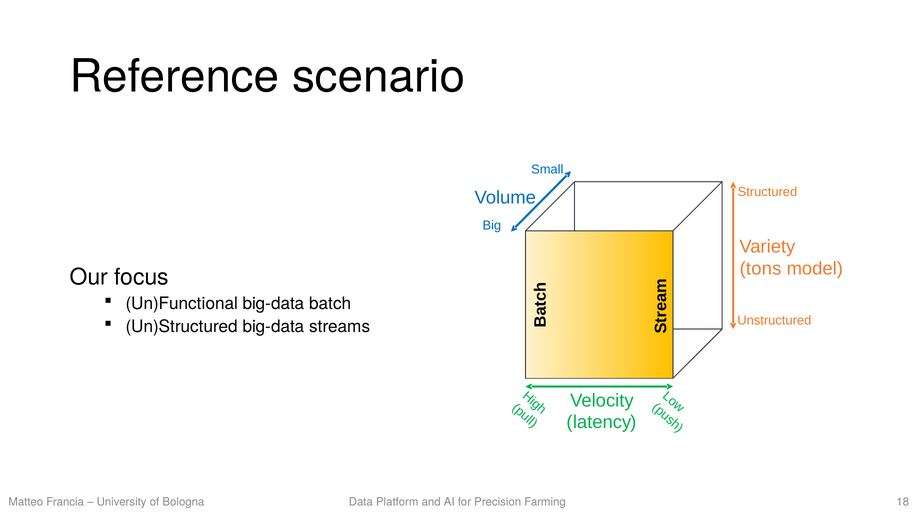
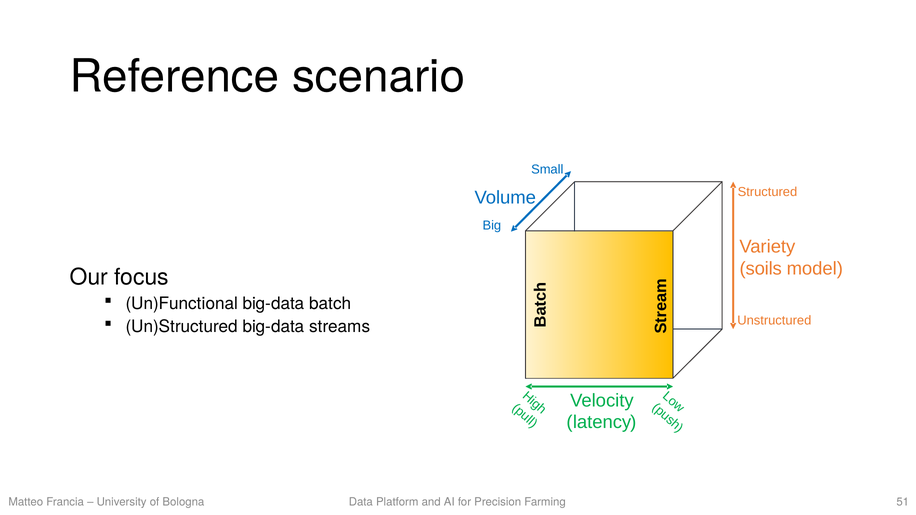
tons: tons -> soils
18: 18 -> 51
